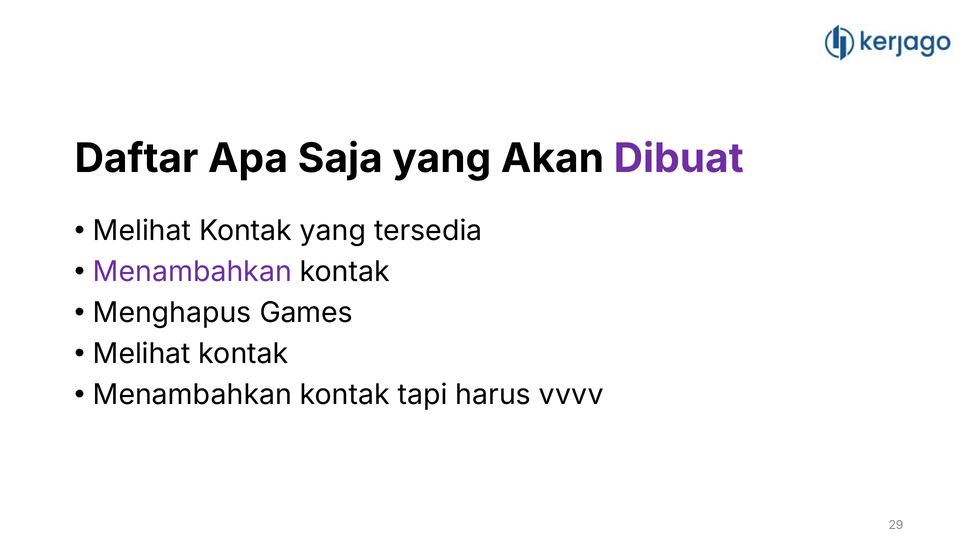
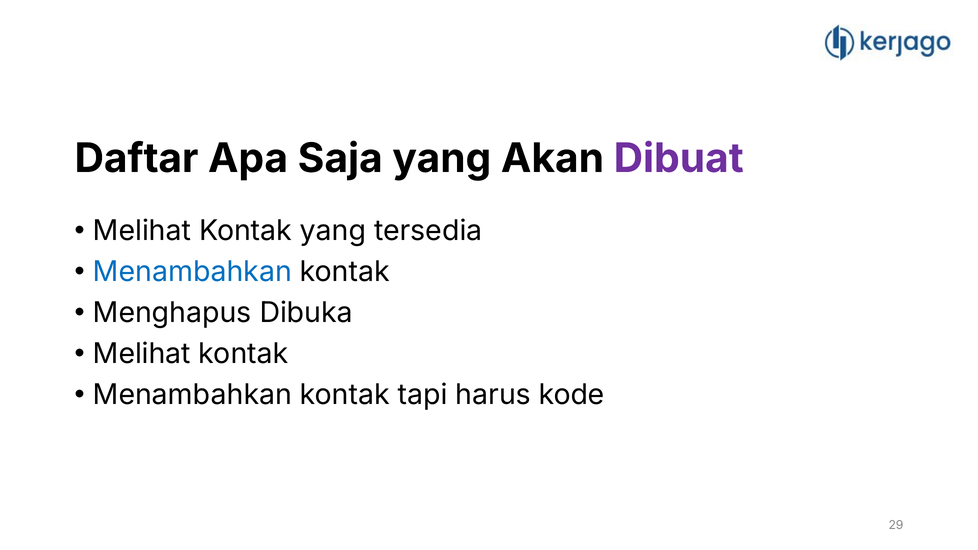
Menambahkan at (192, 272) colour: purple -> blue
Games: Games -> Dibuka
vvvv: vvvv -> kode
